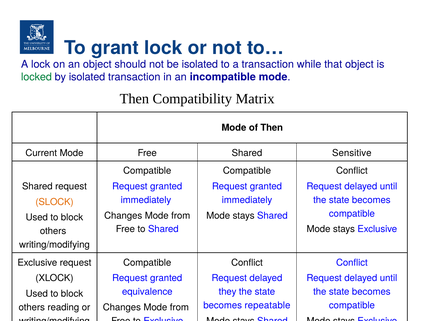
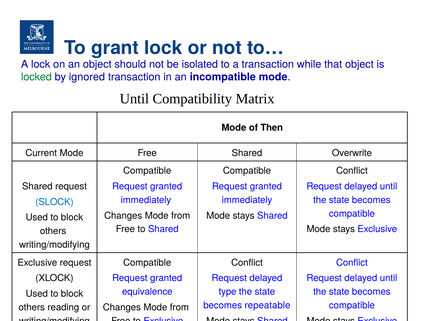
by isolated: isolated -> ignored
Then at (134, 99): Then -> Until
Sensitive: Sensitive -> Overwrite
SLOCK colour: orange -> blue
they: they -> type
